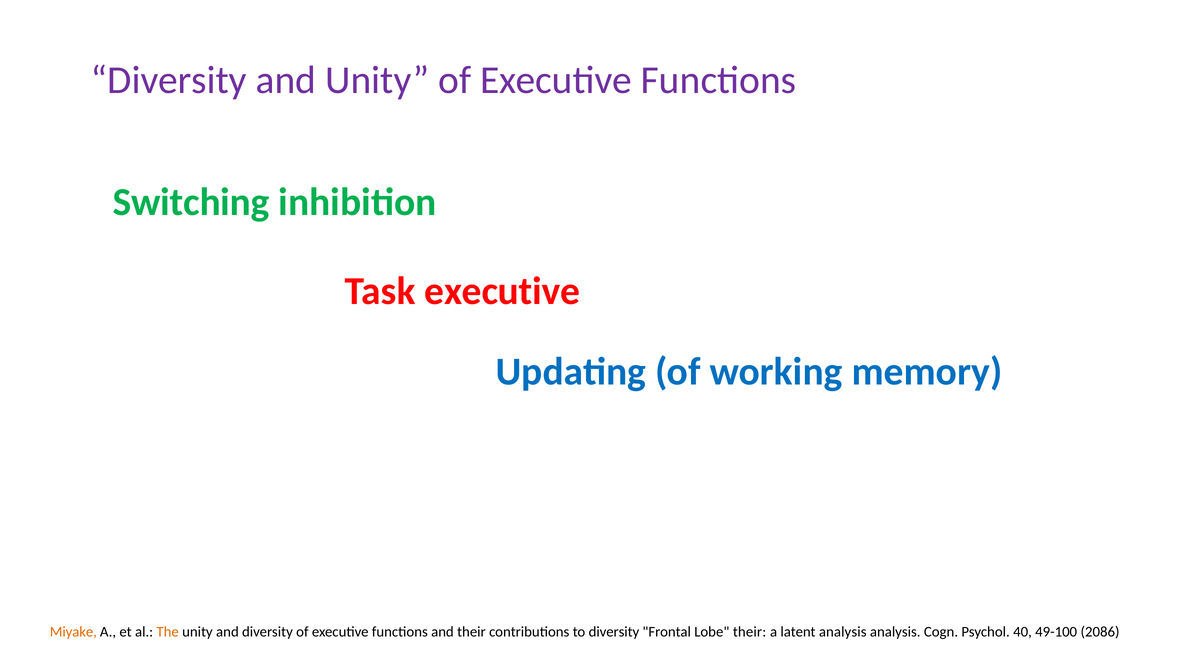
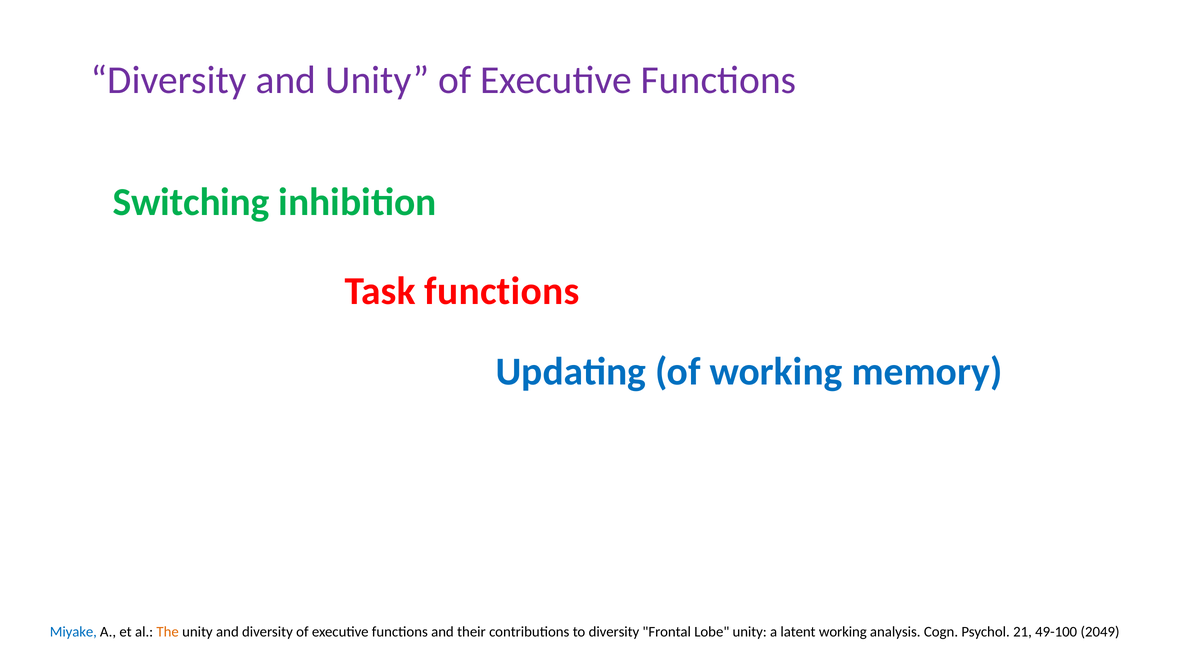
Task executive: executive -> functions
Miyake colour: orange -> blue
Lobe their: their -> unity
latent analysis: analysis -> working
40: 40 -> 21
2086: 2086 -> 2049
